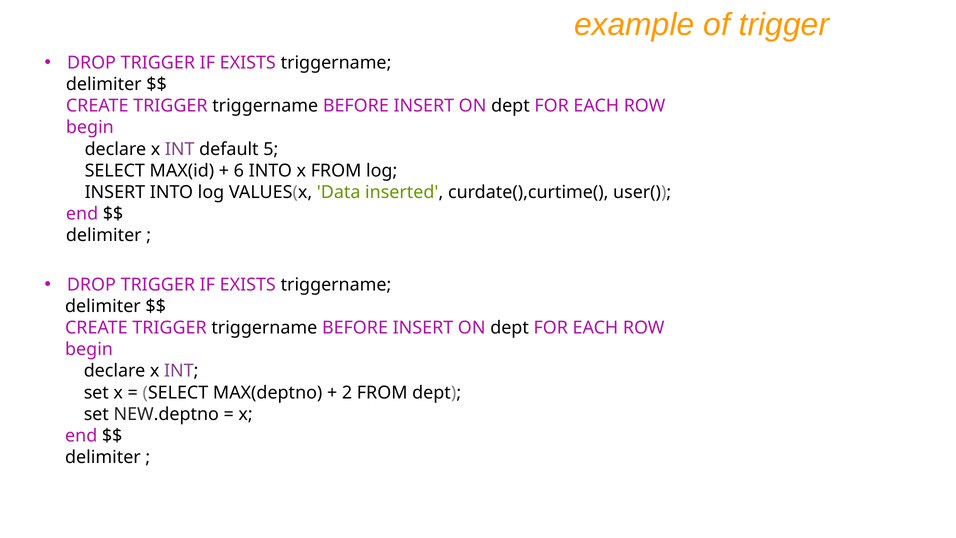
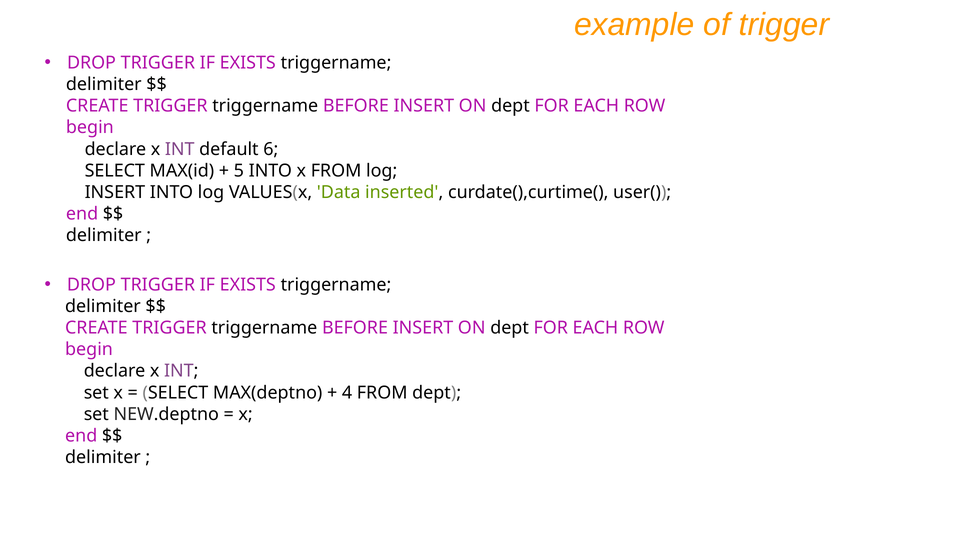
5: 5 -> 6
6: 6 -> 5
2: 2 -> 4
